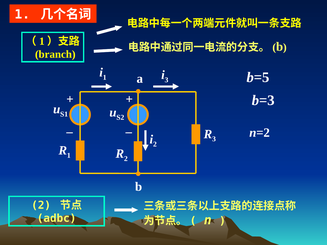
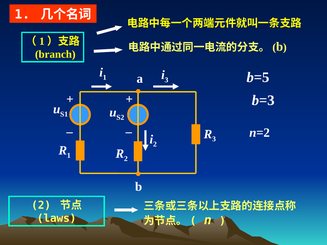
adbc: adbc -> laws
